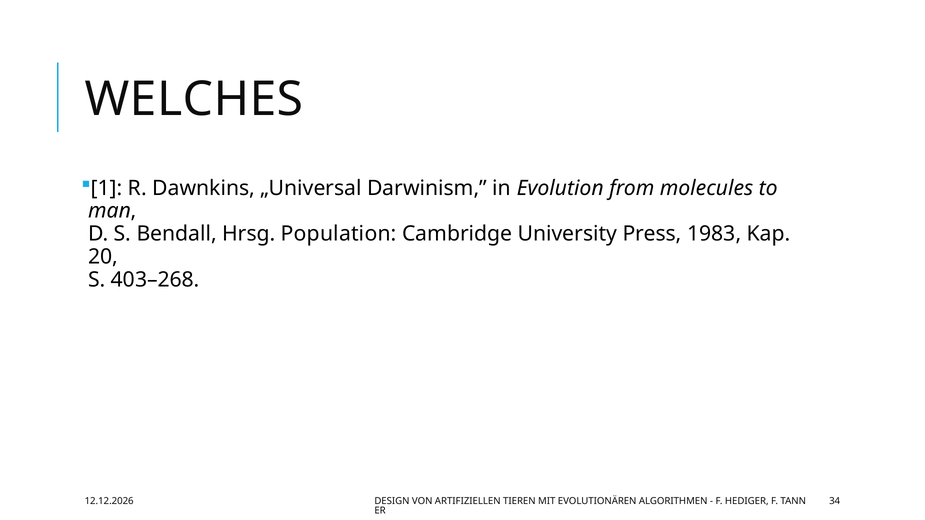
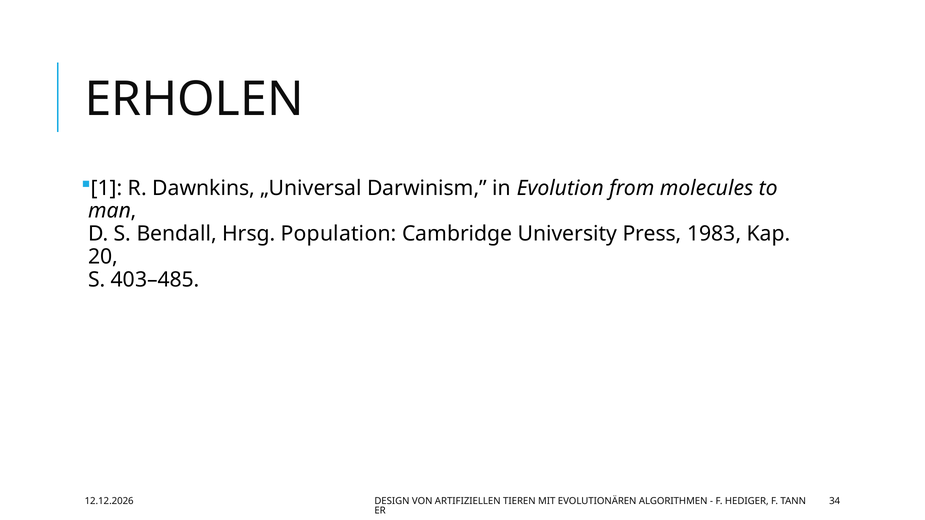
WELCHES: WELCHES -> ERHOLEN
403–268: 403–268 -> 403–485
